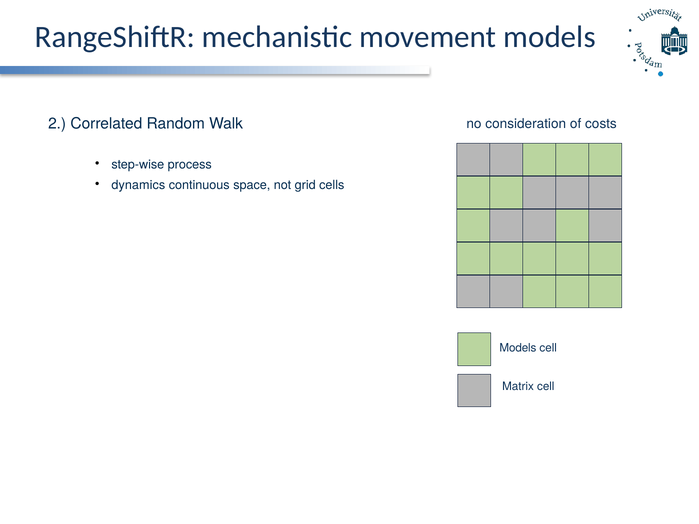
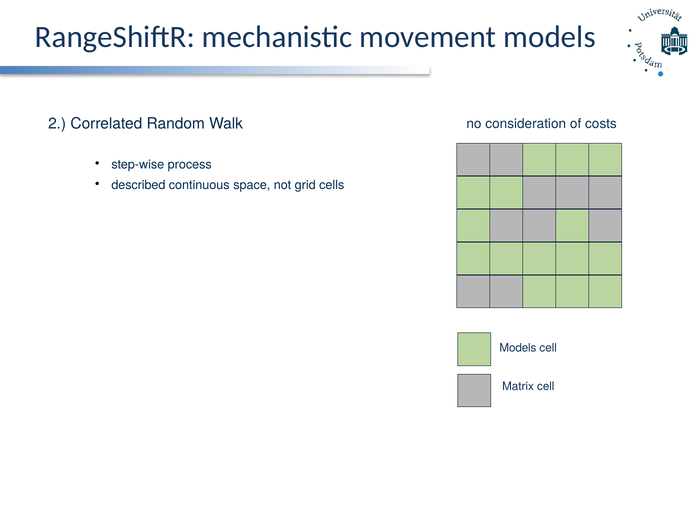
dynamics: dynamics -> described
